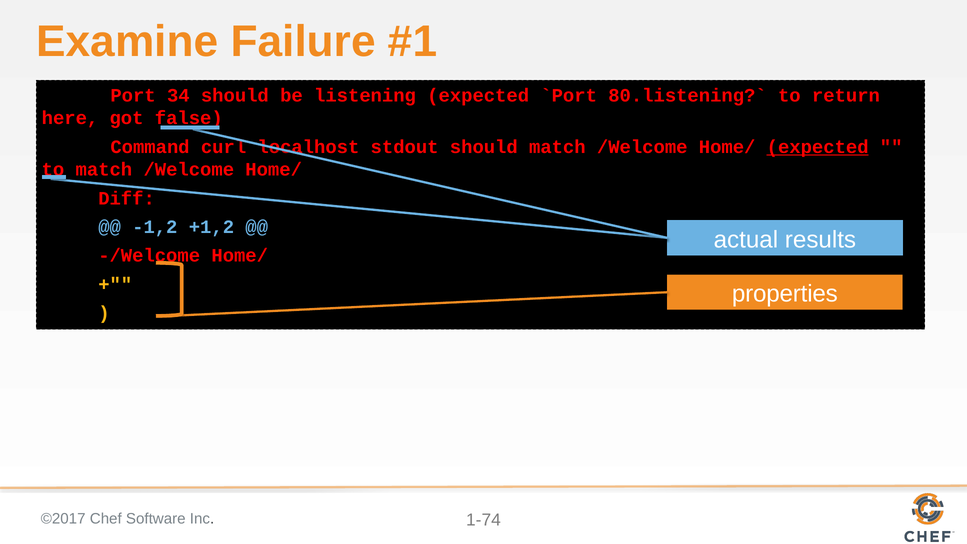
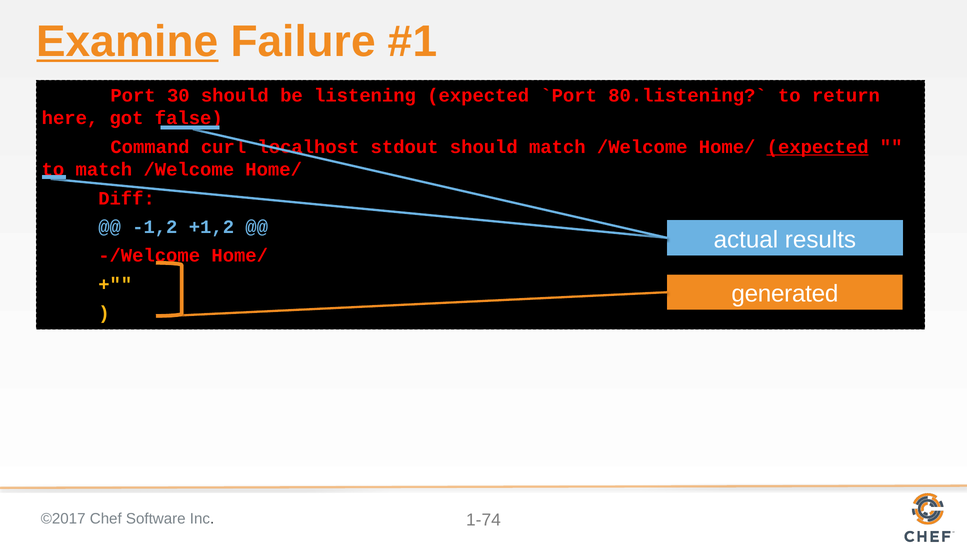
Examine underline: none -> present
34: 34 -> 30
properties: properties -> generated
